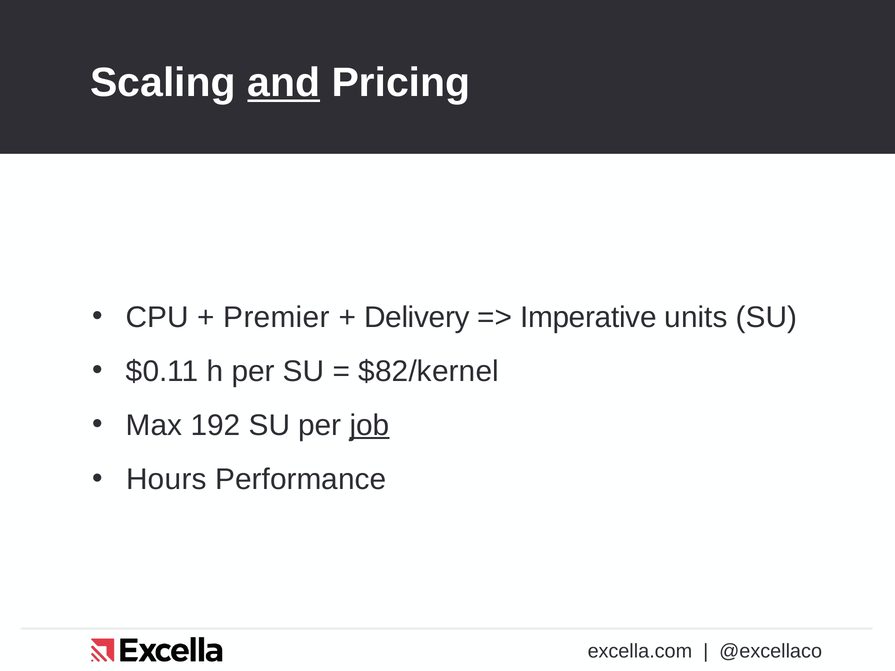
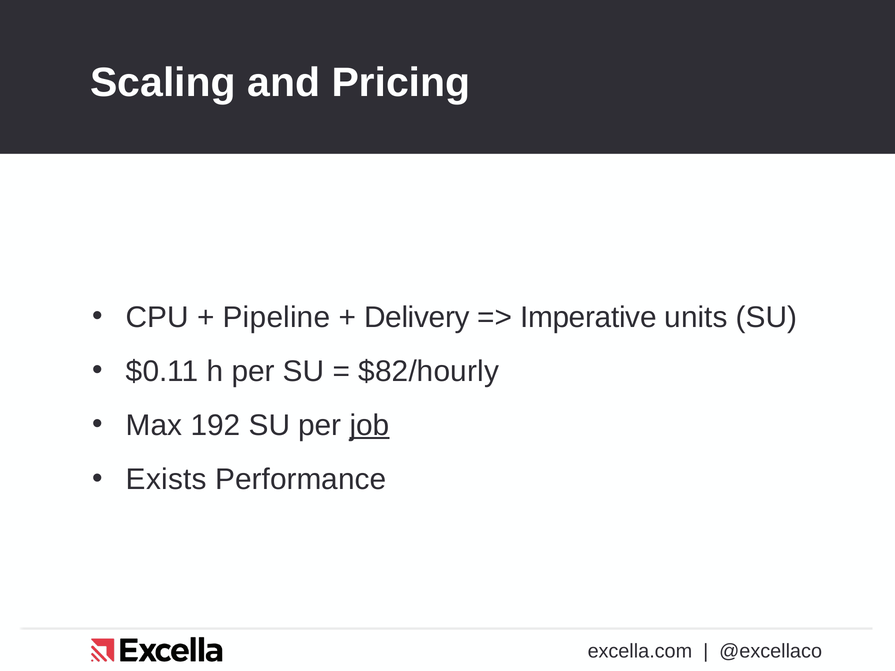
and underline: present -> none
Premier: Premier -> Pipeline
$82/kernel: $82/kernel -> $82/hourly
Hours: Hours -> Exists
